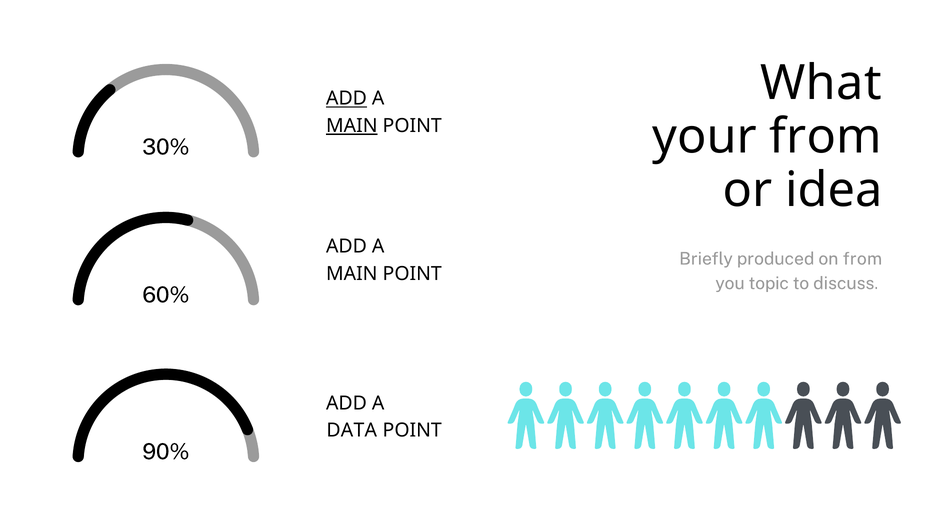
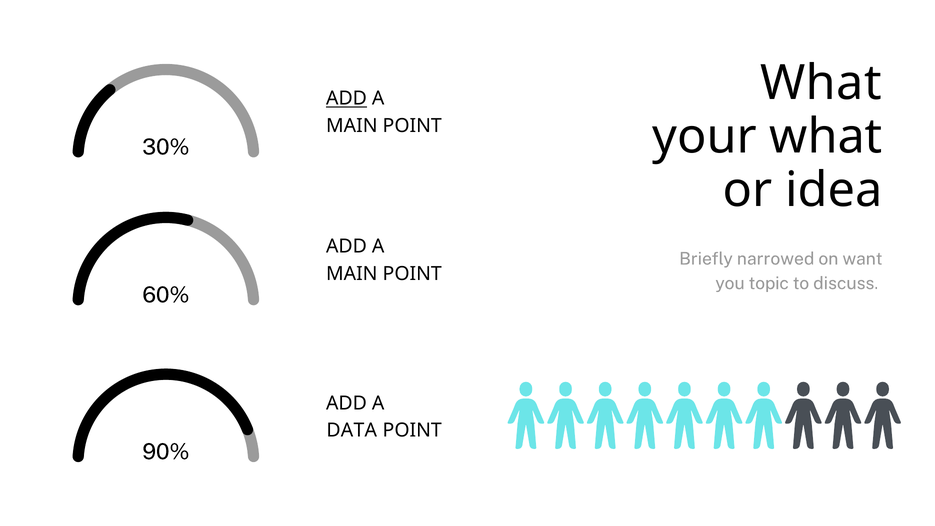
MAIN at (352, 126) underline: present -> none
your from: from -> what
produced: produced -> narrowed
on from: from -> want
